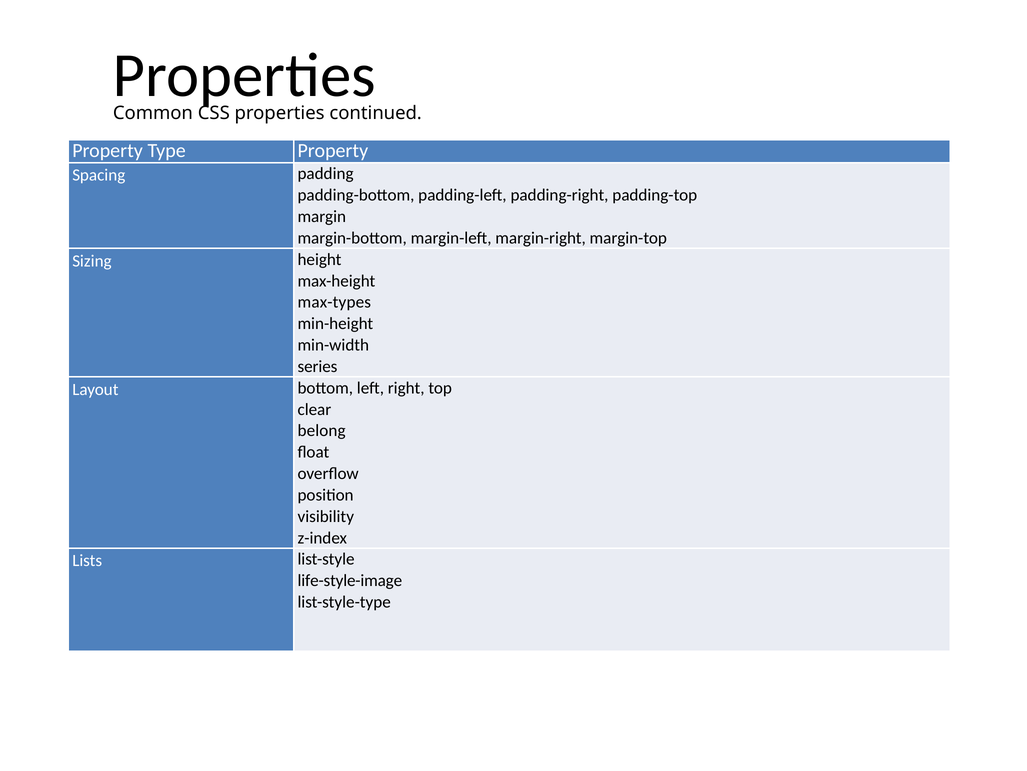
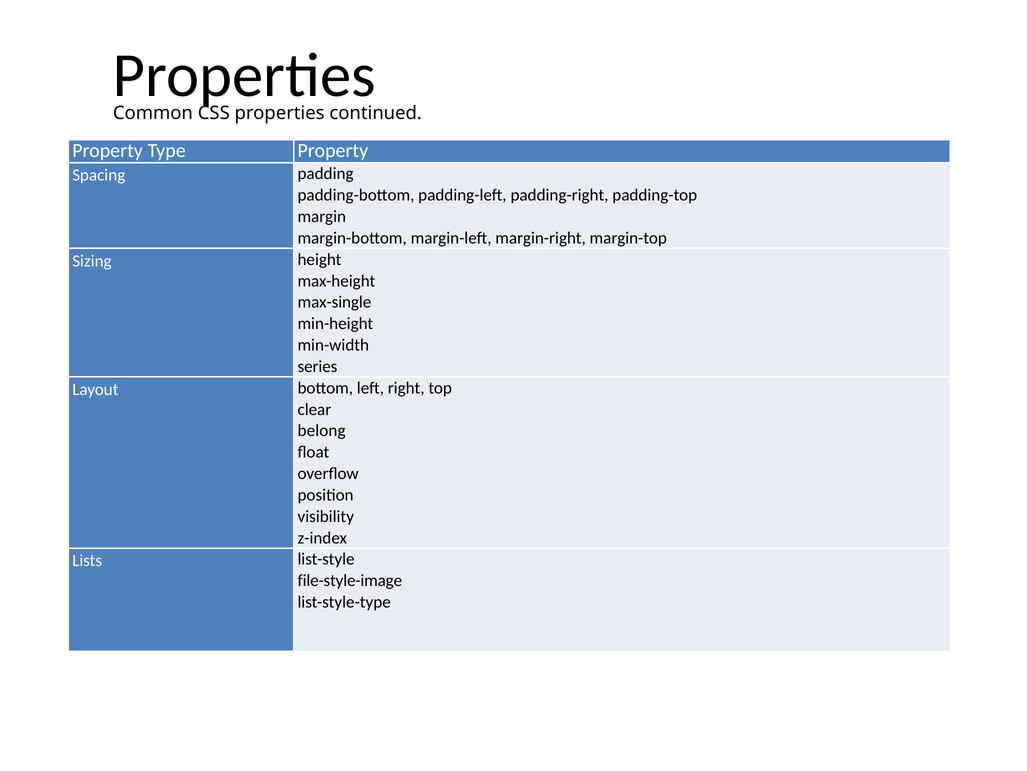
max-types: max-types -> max-single
life-style-image: life-style-image -> file-style-image
